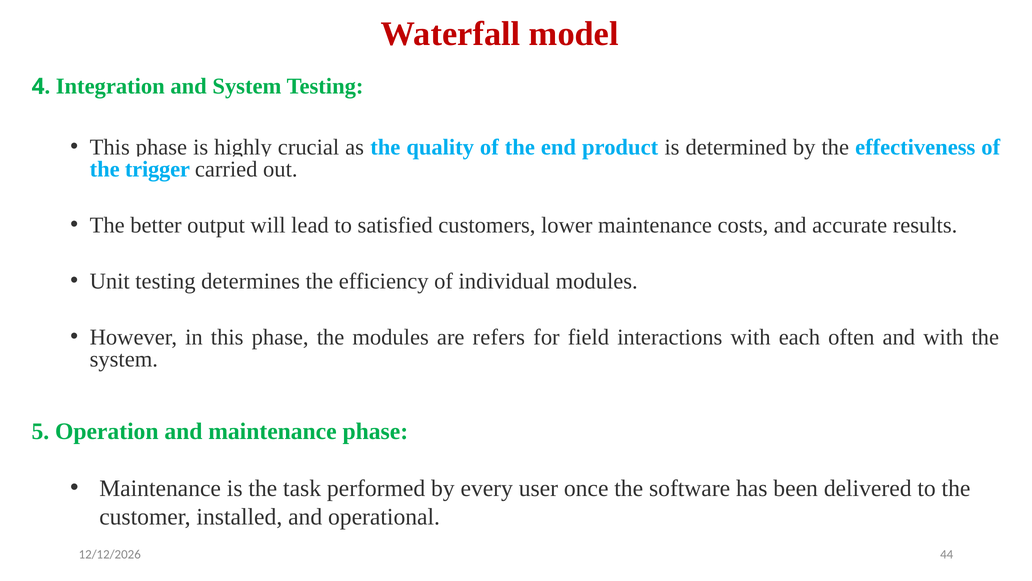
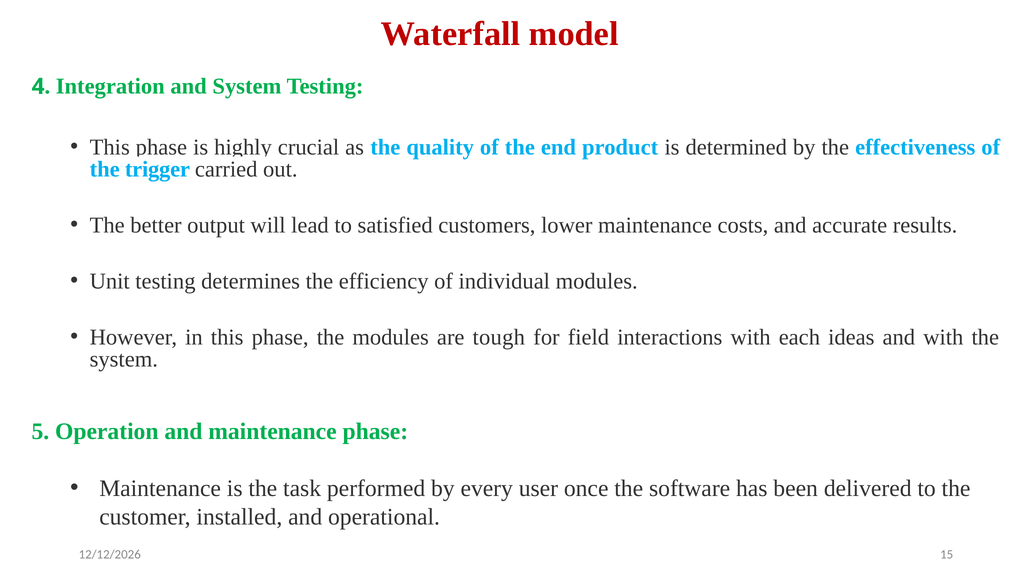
refers: refers -> tough
often: often -> ideas
44: 44 -> 15
